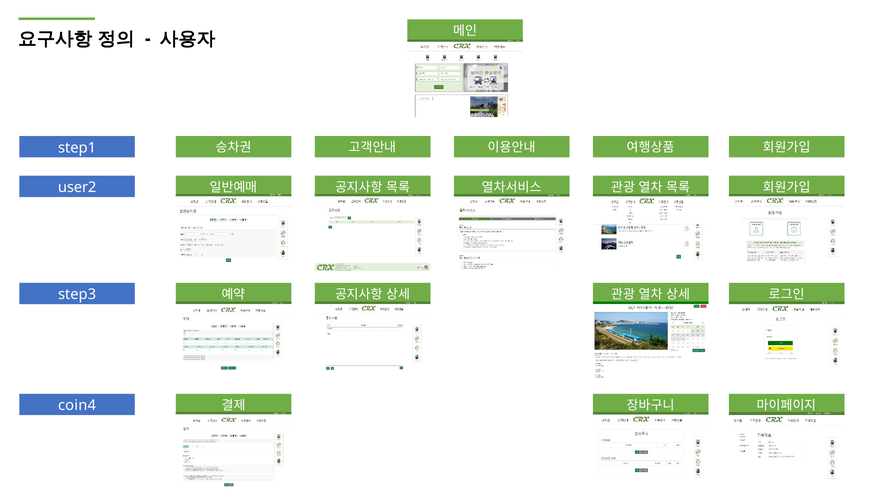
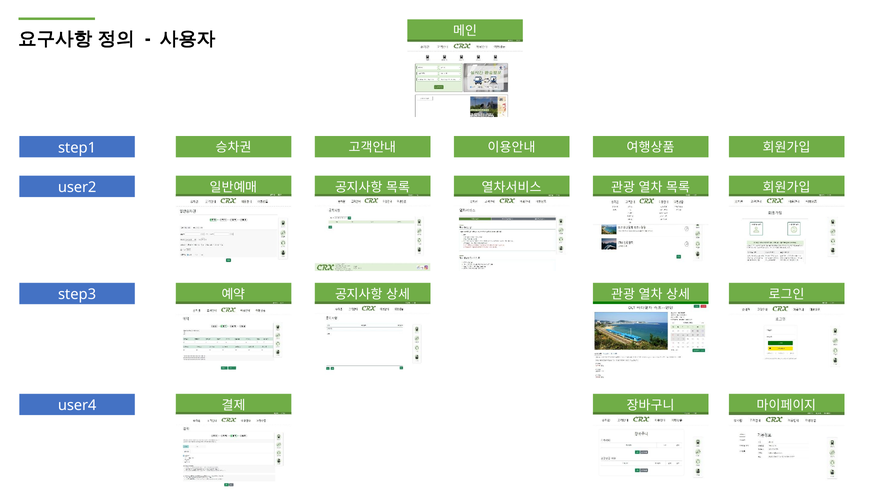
coin4: coin4 -> user4
